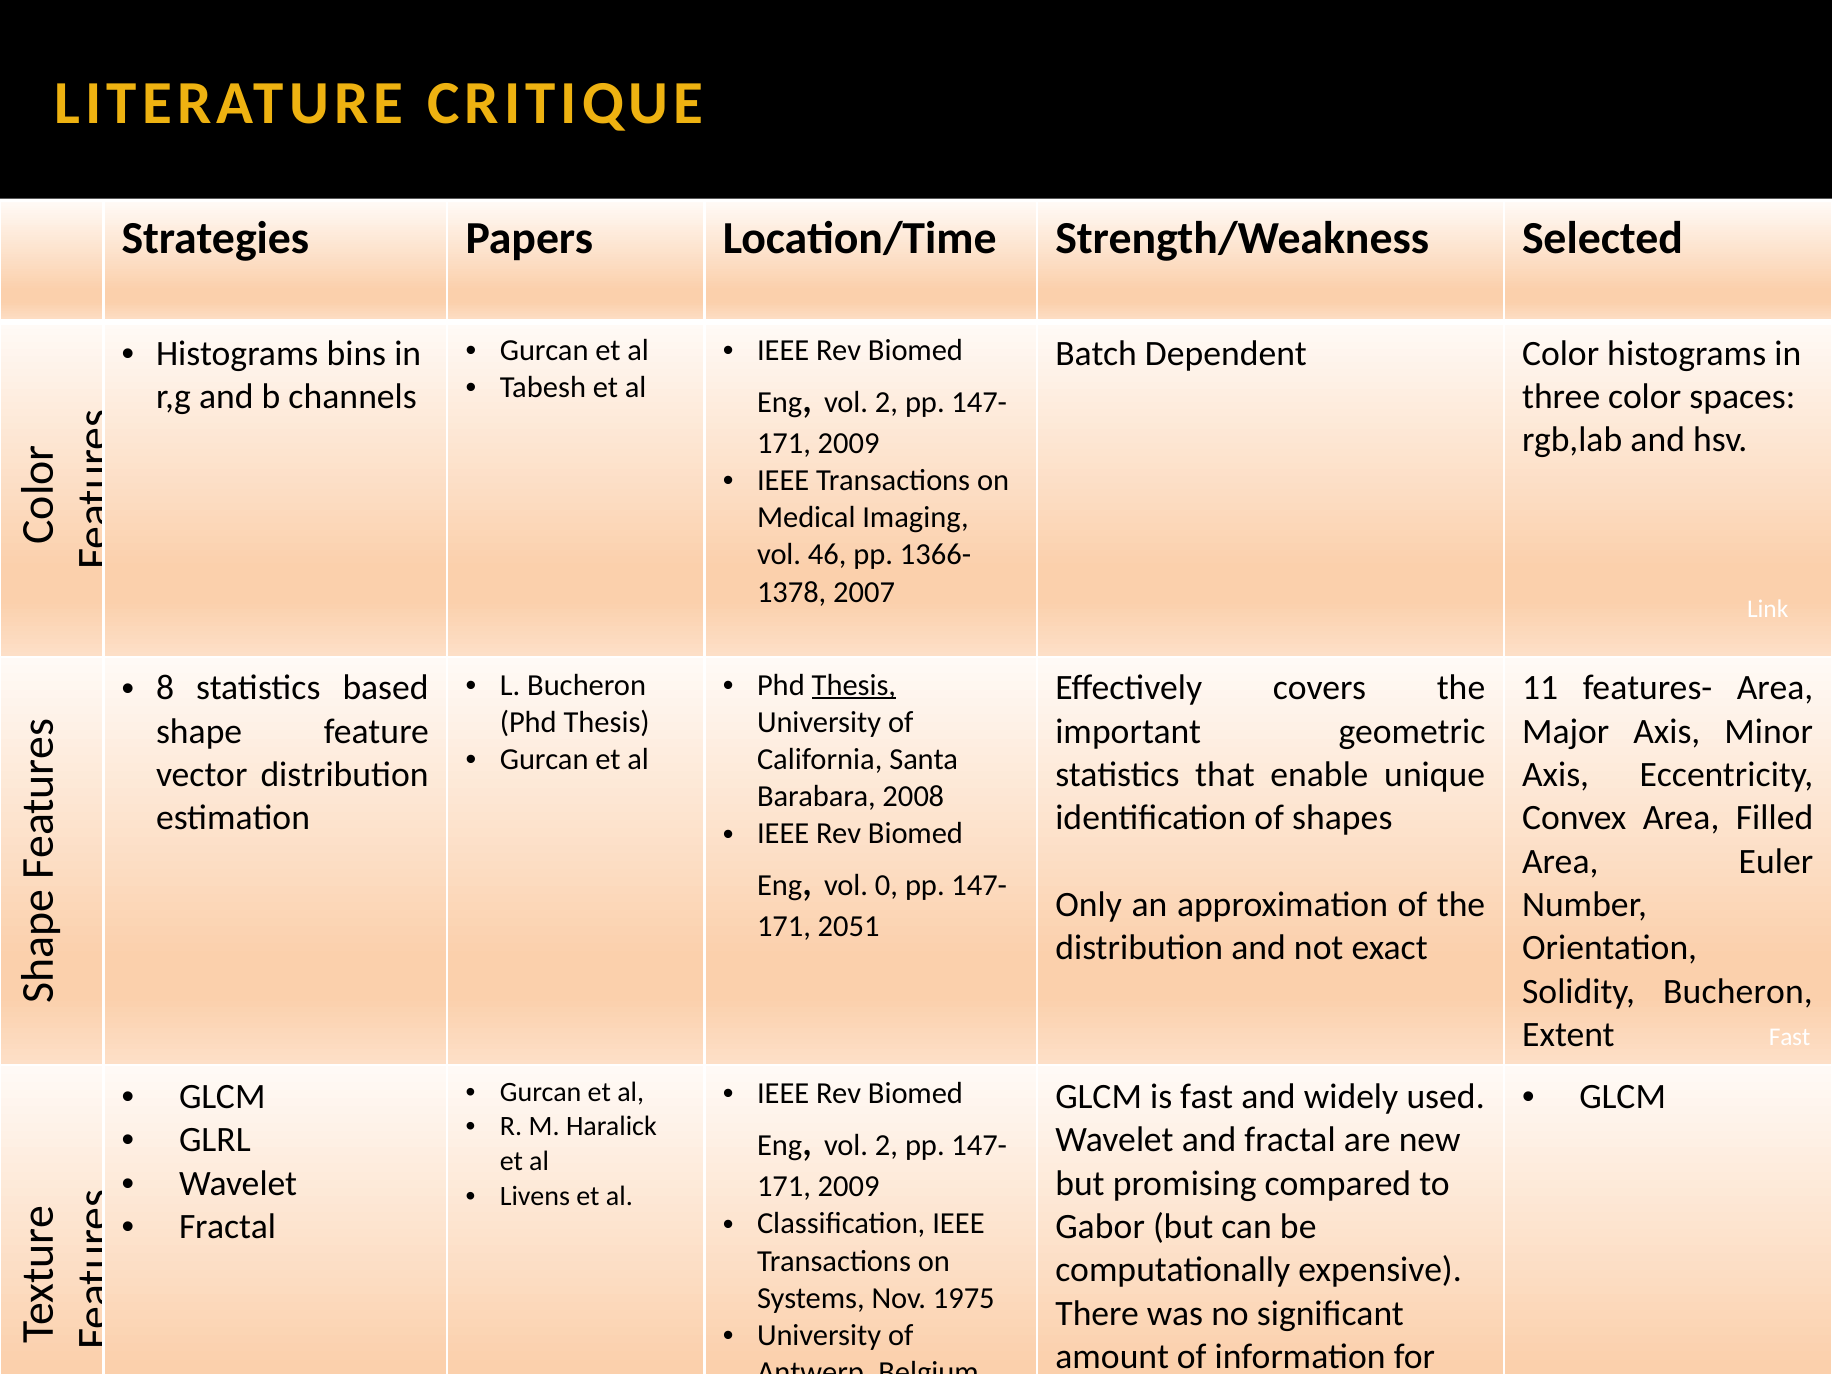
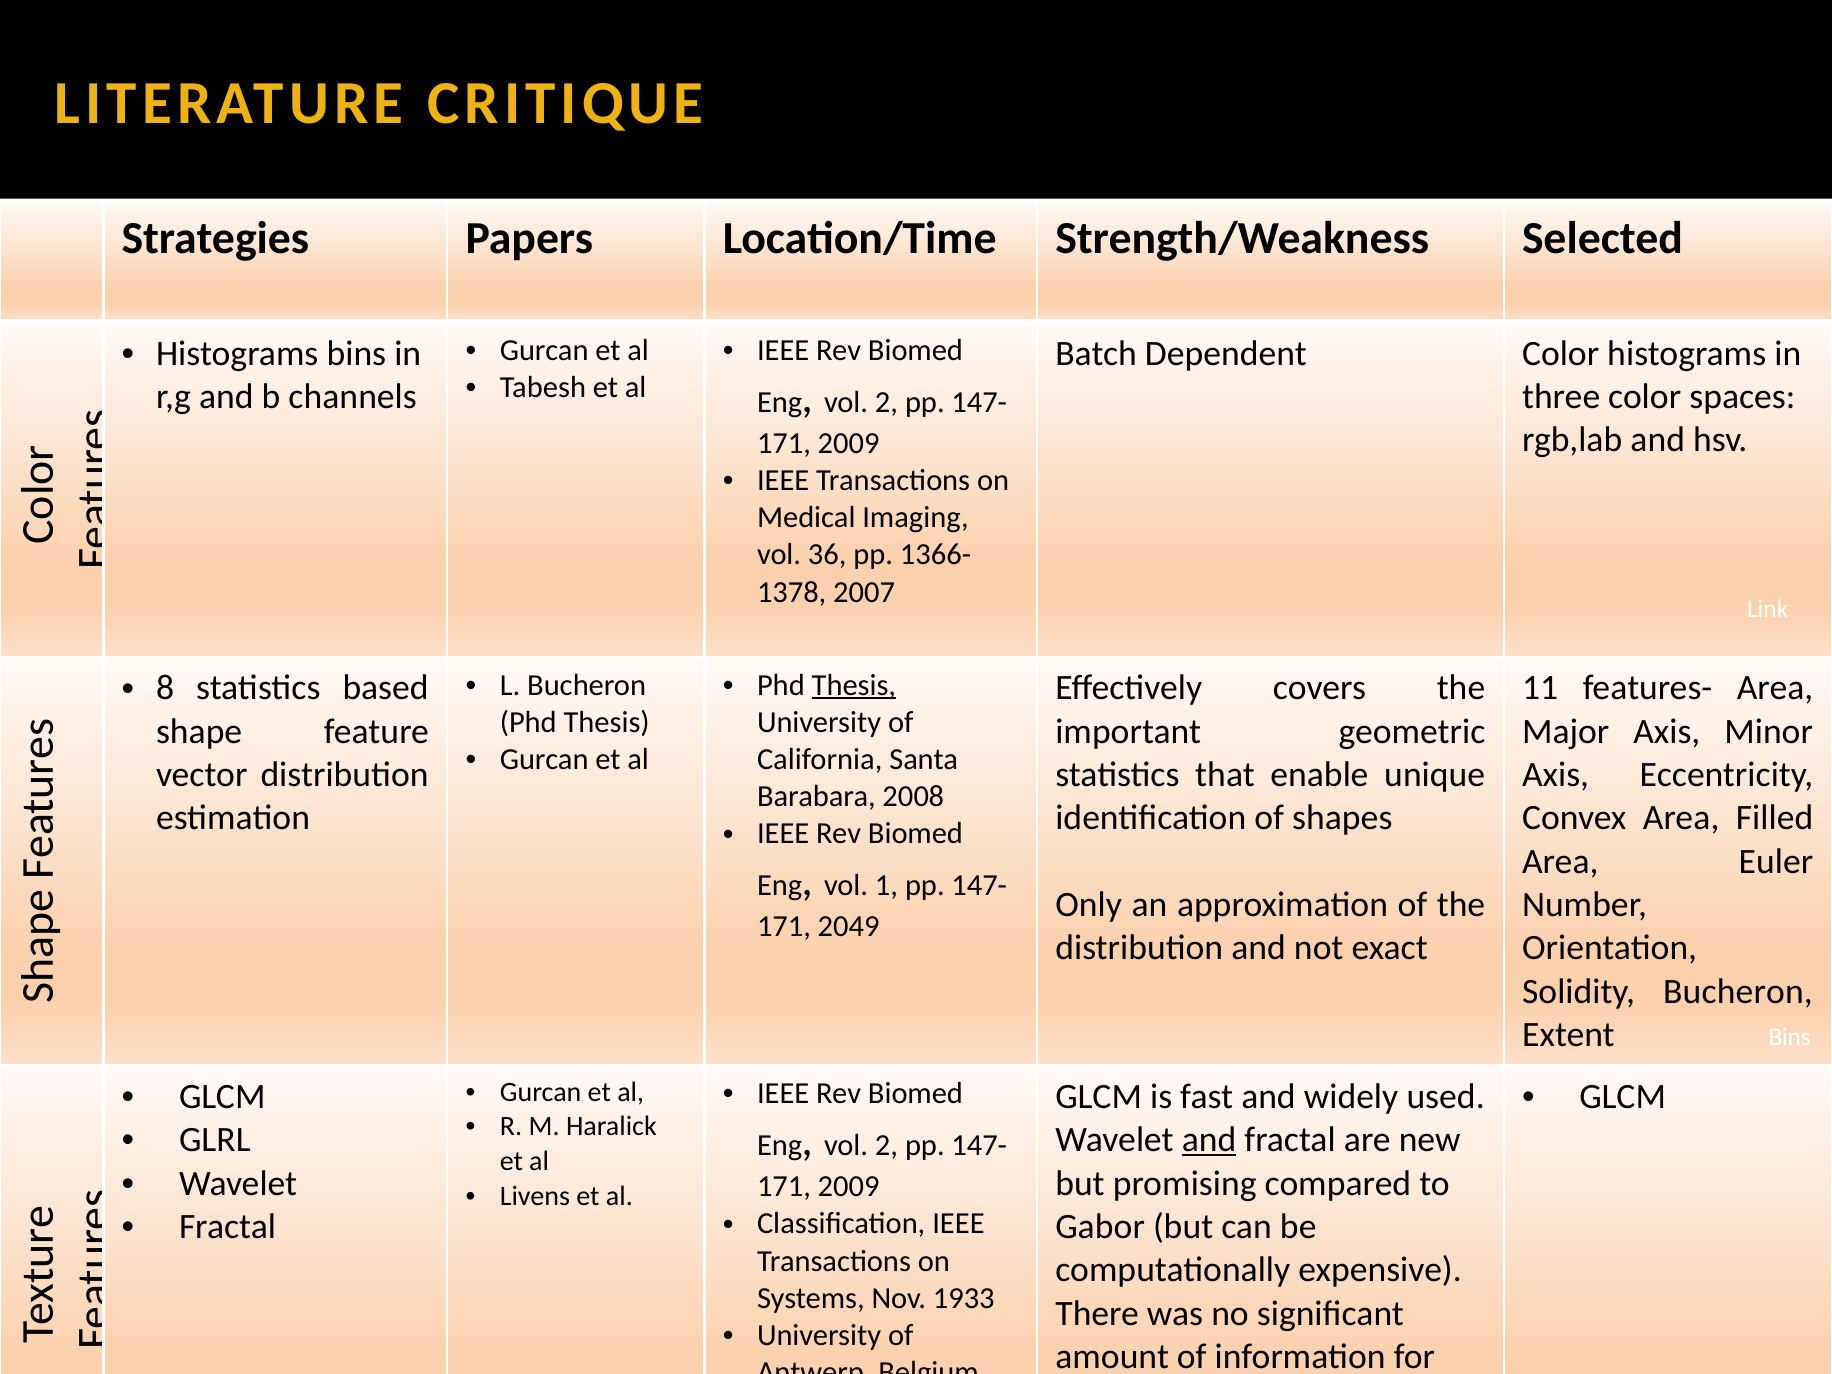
46: 46 -> 36
0: 0 -> 1
2051: 2051 -> 2049
Fast at (1790, 1037): Fast -> Bins
and at (1209, 1140) underline: none -> present
1975: 1975 -> 1933
